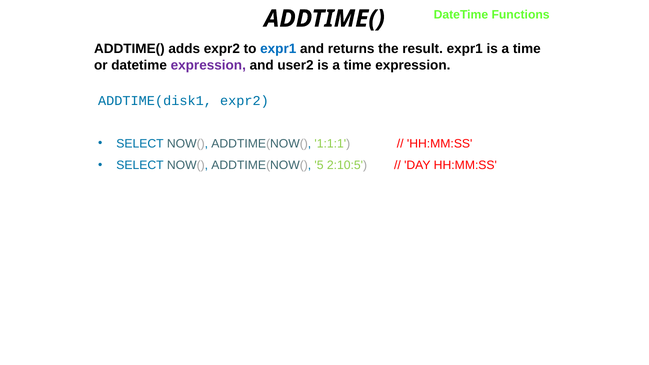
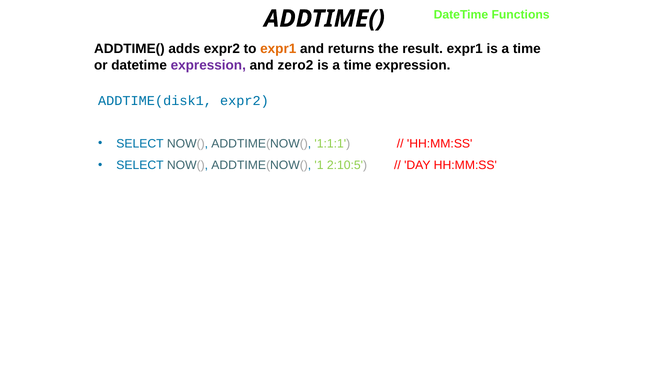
expr1 at (278, 49) colour: blue -> orange
user2: user2 -> zero2
5: 5 -> 1
